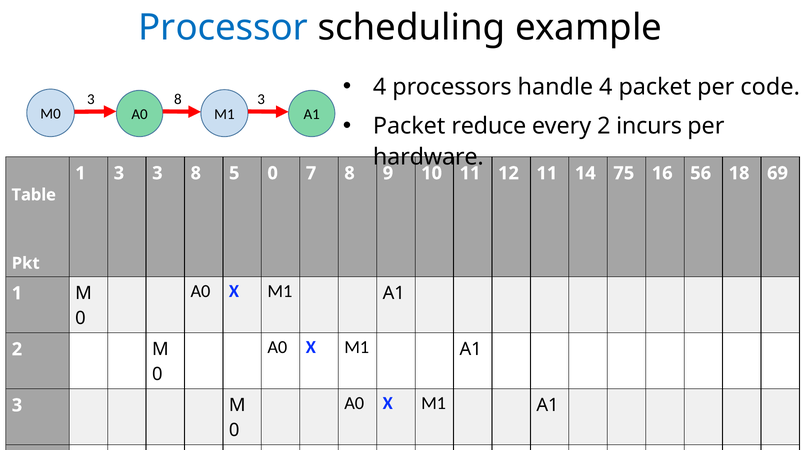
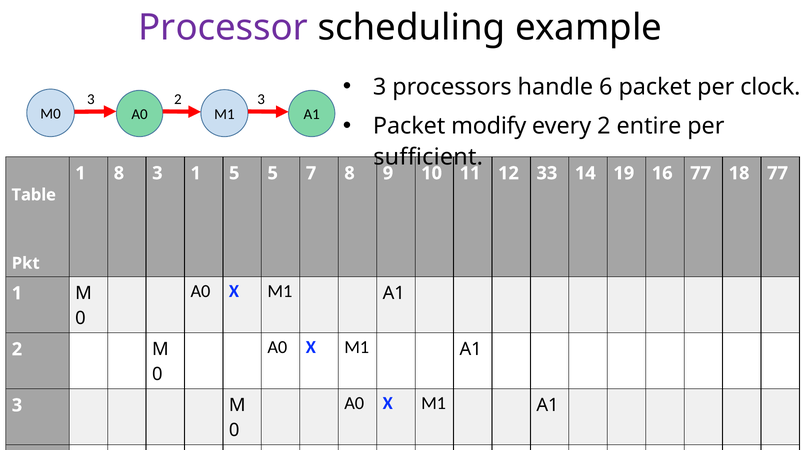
Processor colour: blue -> purple
4 at (380, 87): 4 -> 3
handle 4: 4 -> 6
code: code -> clock
8 at (178, 100): 8 -> 2
reduce: reduce -> modify
incurs: incurs -> entire
hardware: hardware -> sufficient
1 3: 3 -> 8
8 at (196, 173): 8 -> 1
5 0: 0 -> 5
12 11: 11 -> 33
75: 75 -> 19
16 56: 56 -> 77
18 69: 69 -> 77
